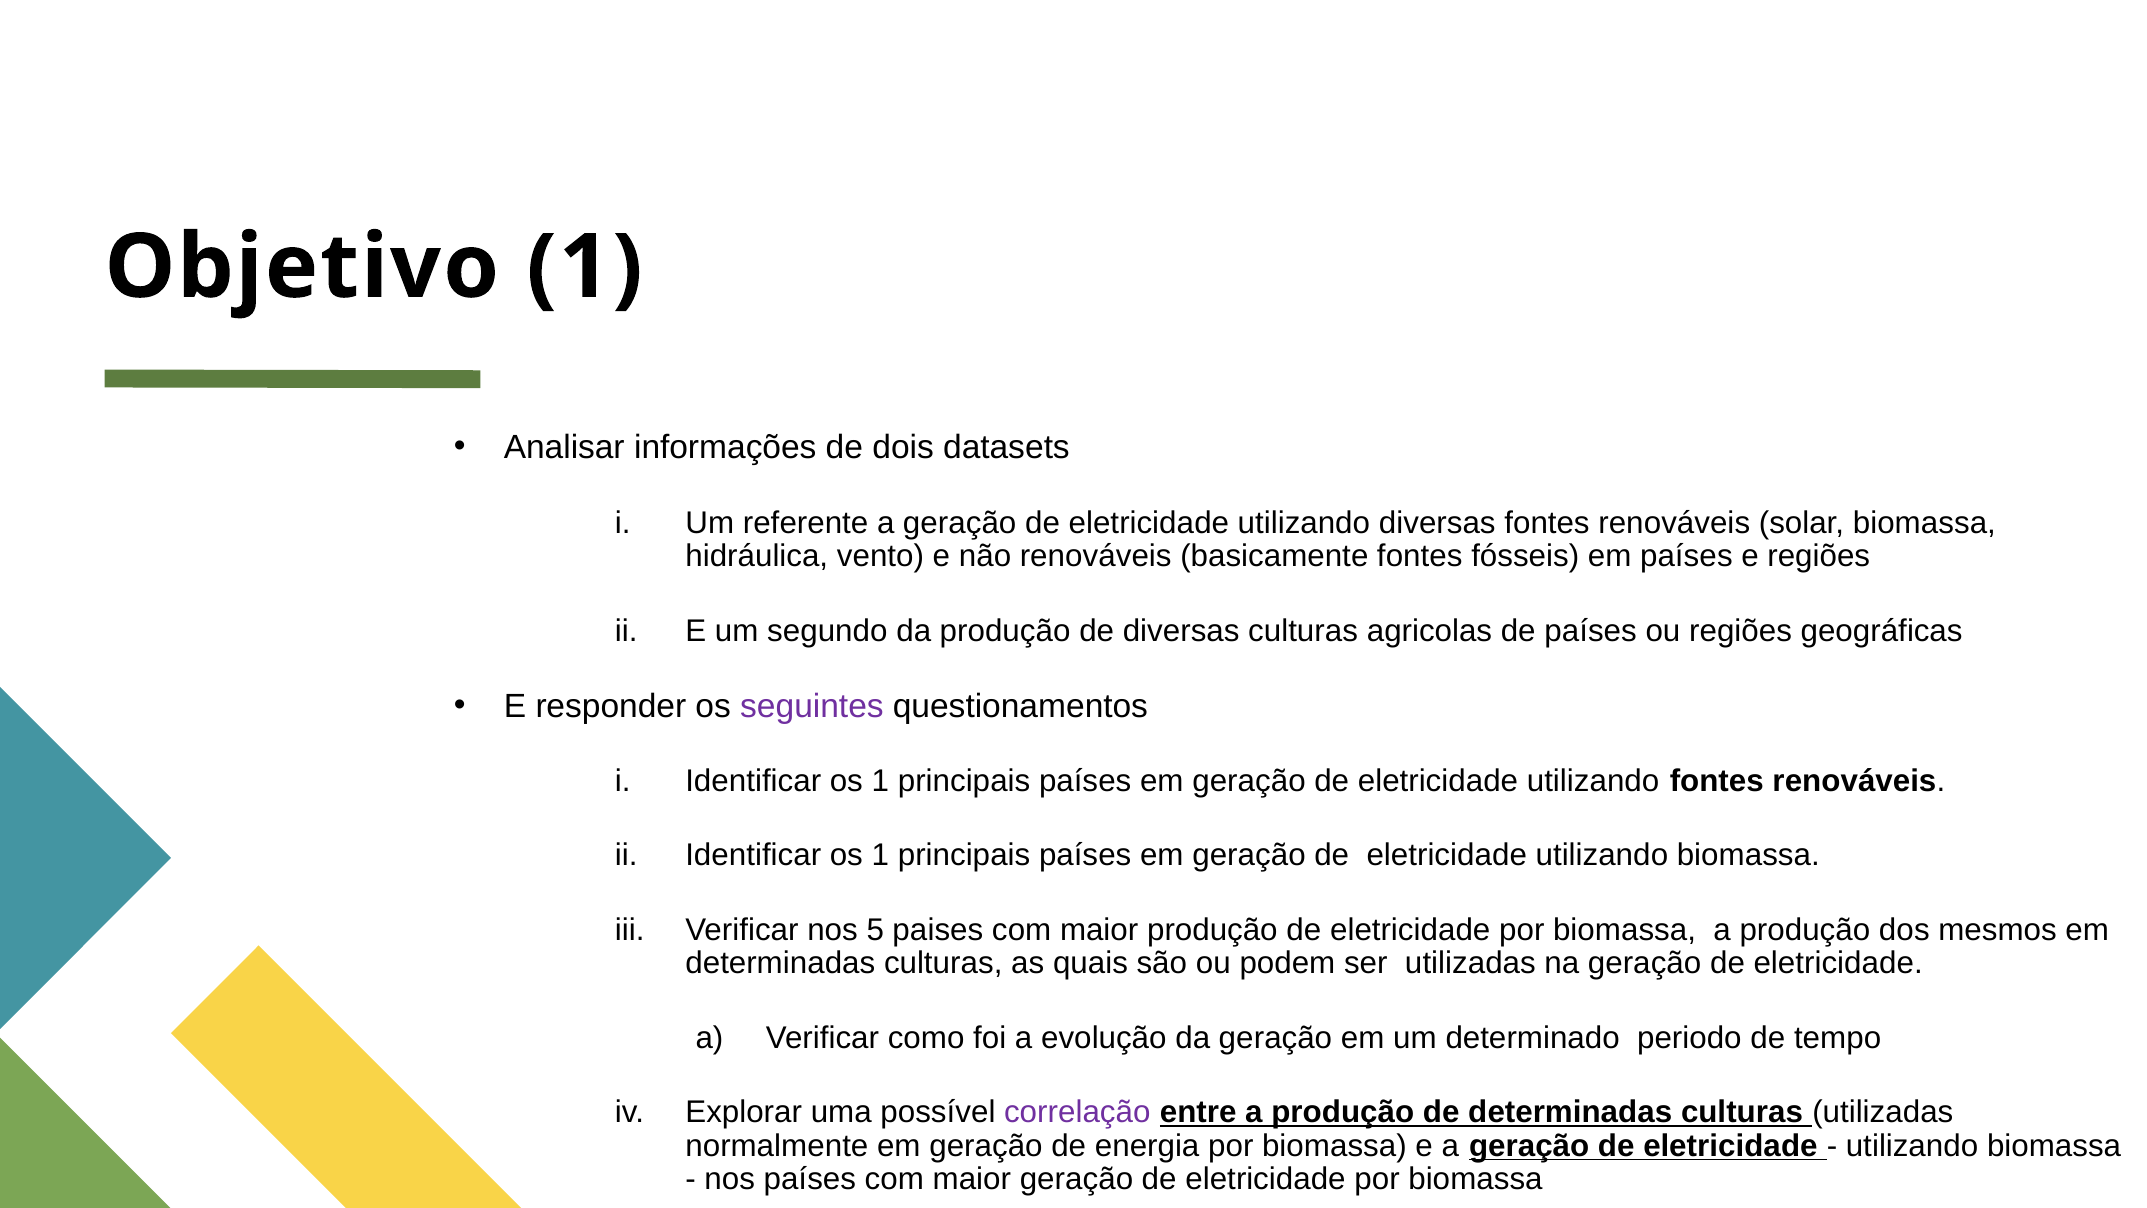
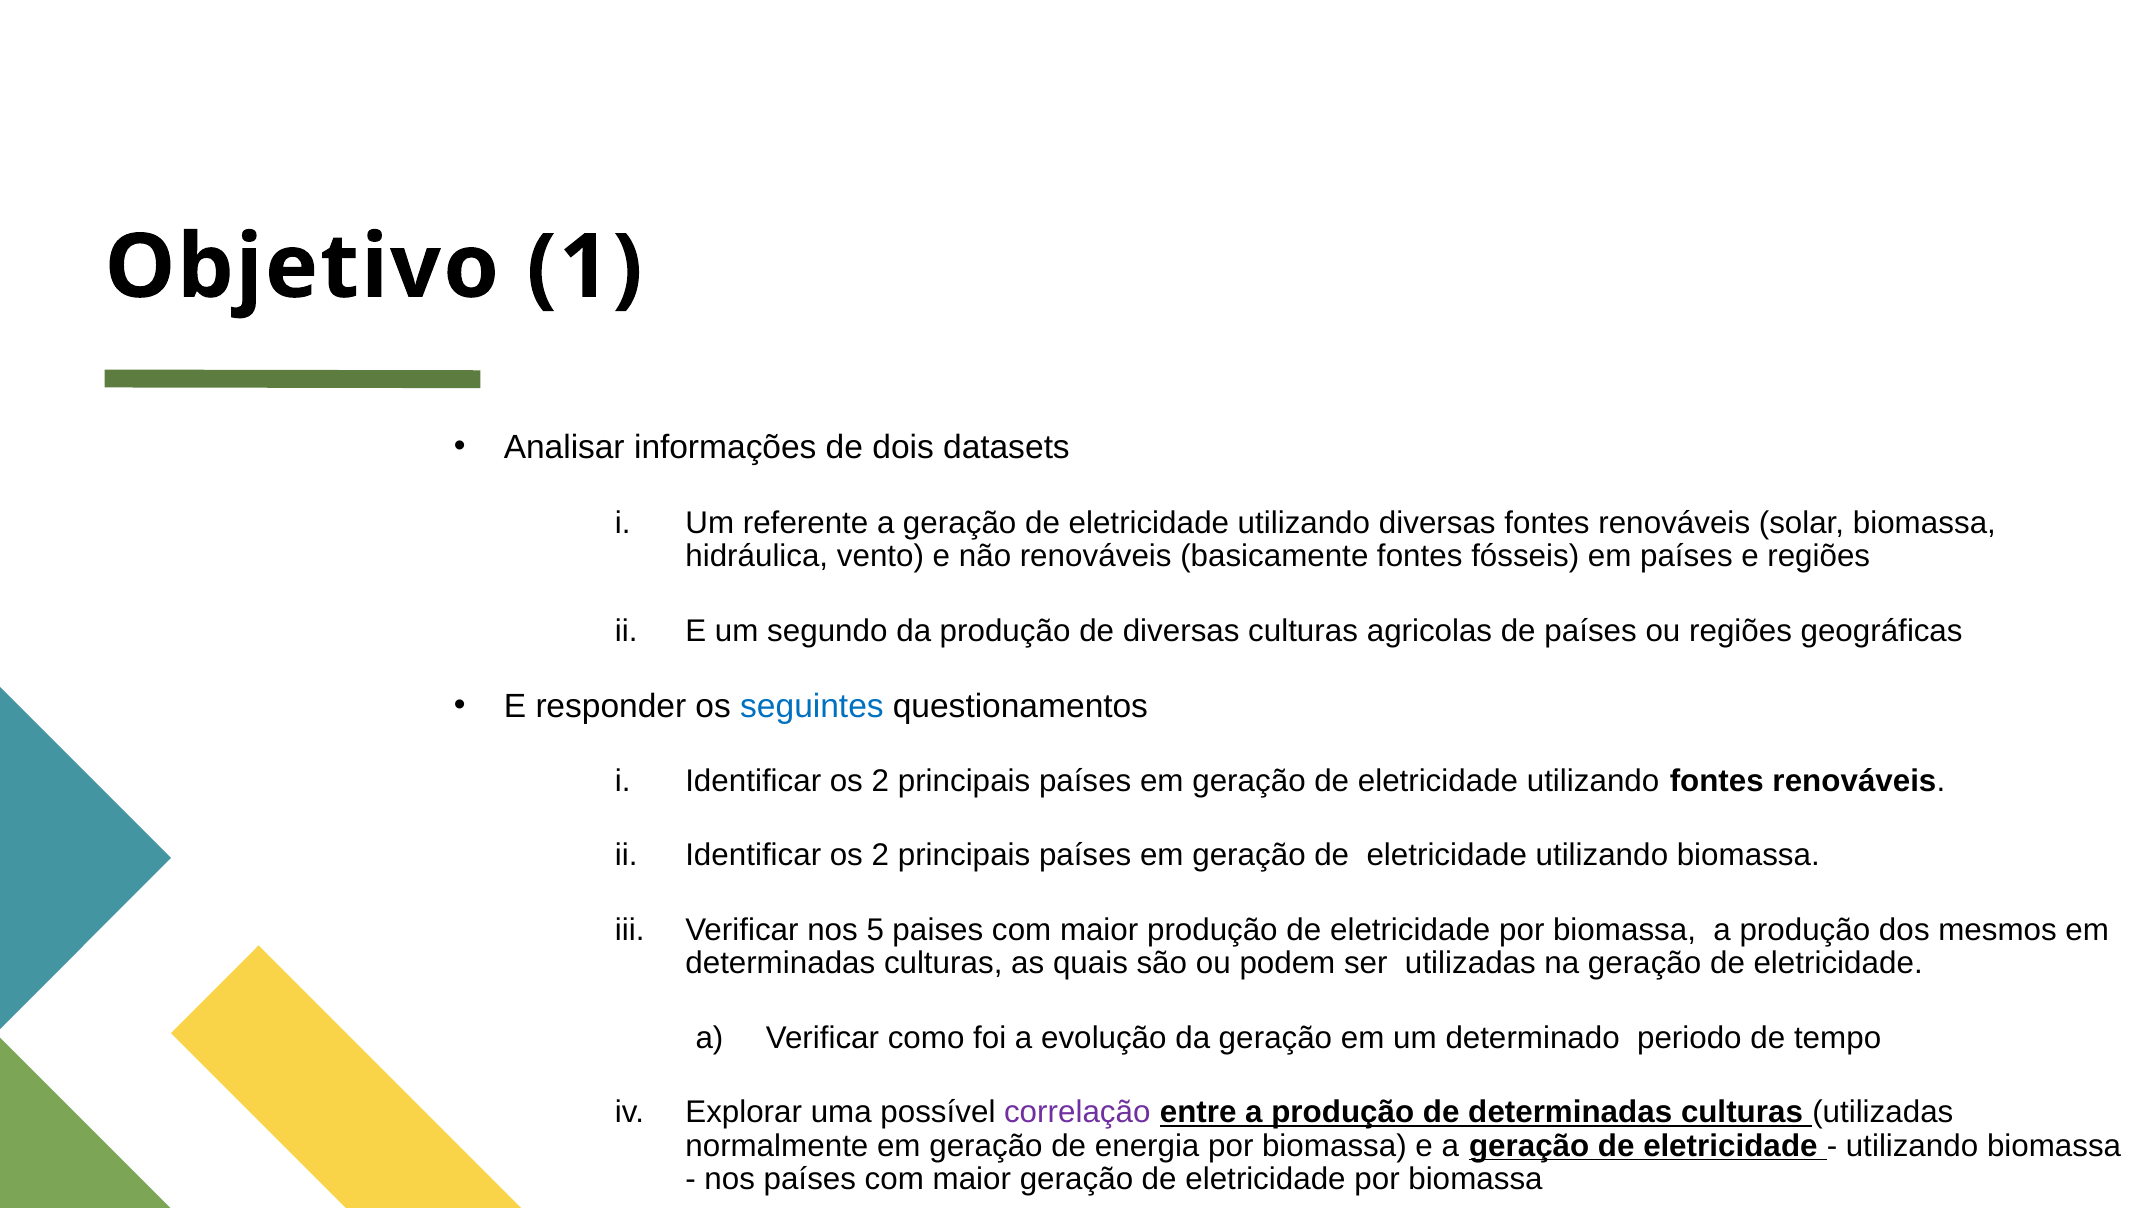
seguintes colour: purple -> blue
1 at (880, 781): 1 -> 2
1 at (880, 855): 1 -> 2
